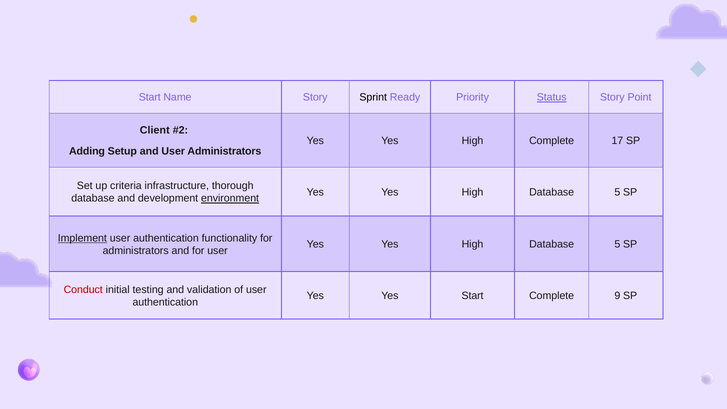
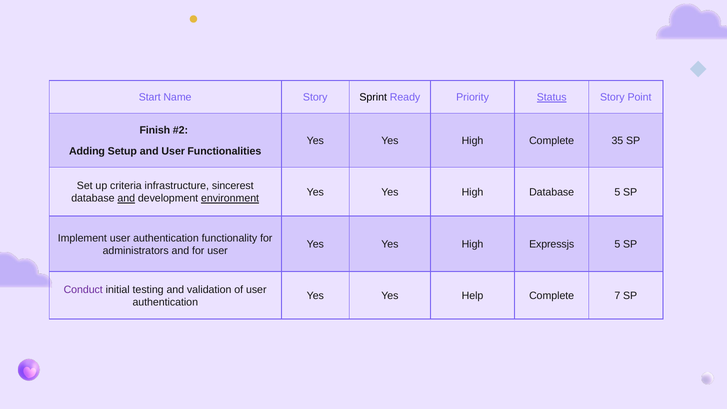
Client: Client -> Finish
17: 17 -> 35
User Administrators: Administrators -> Functionalities
thorough: thorough -> sincerest
and at (126, 198) underline: none -> present
Implement underline: present -> none
Database at (552, 244): Database -> Expressjs
Conduct colour: red -> purple
Yes Start: Start -> Help
9: 9 -> 7
